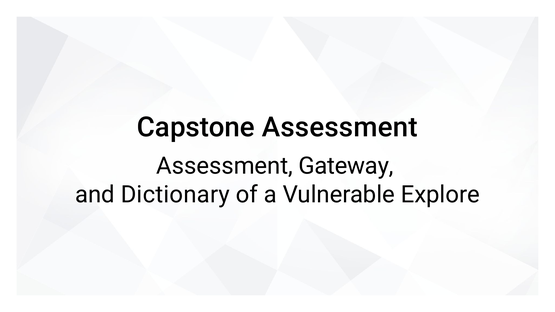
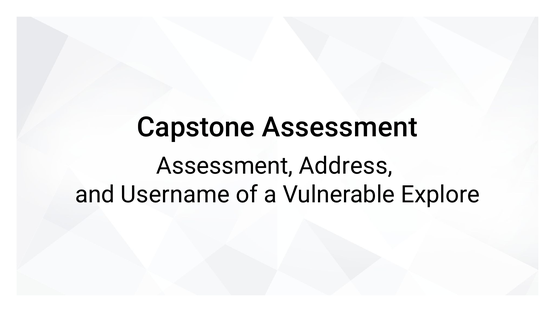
Gateway: Gateway -> Address
Dictionary: Dictionary -> Username
